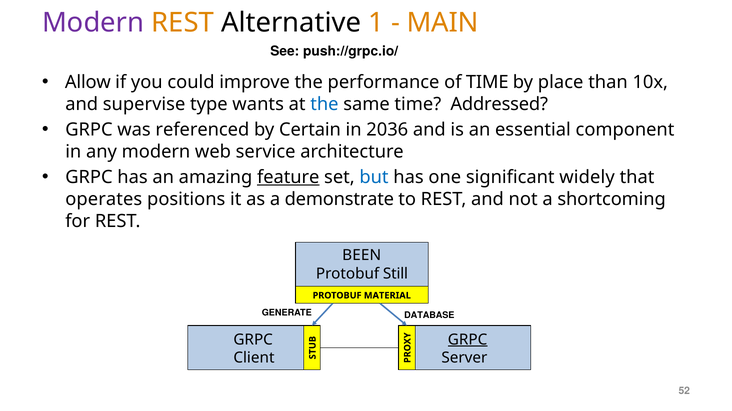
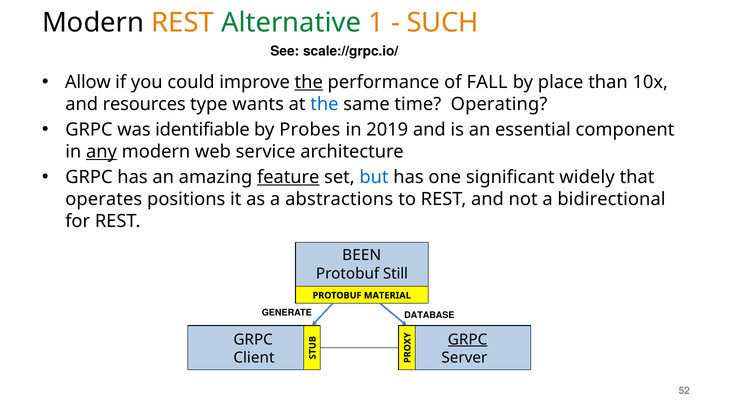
Modern at (93, 23) colour: purple -> black
Alternative colour: black -> green
MAIN: MAIN -> SUCH
push://grpc.io/: push://grpc.io/ -> scale://grpc.io/
the at (309, 82) underline: none -> present
of TIME: TIME -> FALL
supervise: supervise -> resources
Addressed: Addressed -> Operating
referenced: referenced -> identifiable
Certain: Certain -> Probes
2036: 2036 -> 2019
any underline: none -> present
demonstrate: demonstrate -> abstractions
shortcoming: shortcoming -> bidirectional
